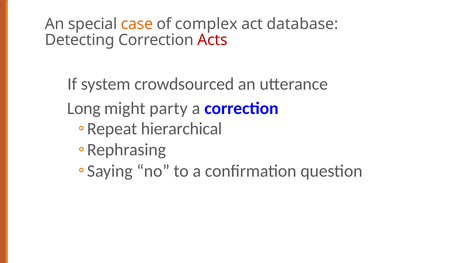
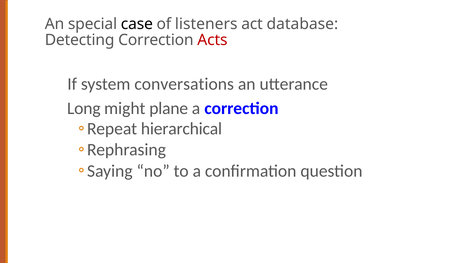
case colour: orange -> black
complex: complex -> listeners
crowdsourced: crowdsourced -> conversations
party: party -> plane
